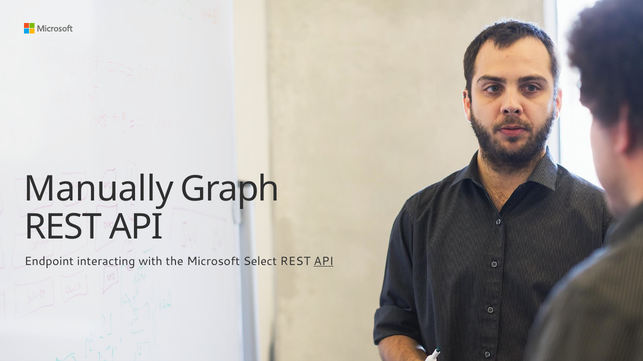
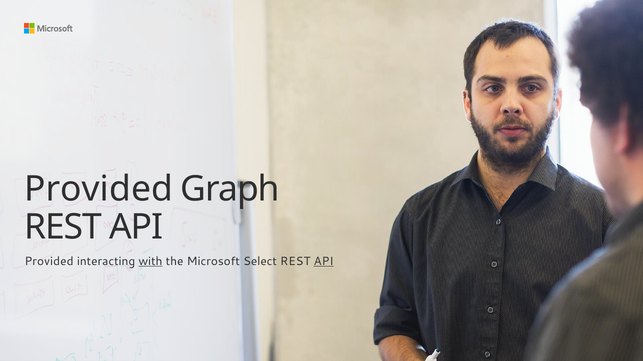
Manually at (99, 189): Manually -> Provided
Endpoint at (49, 262): Endpoint -> Provided
with underline: none -> present
